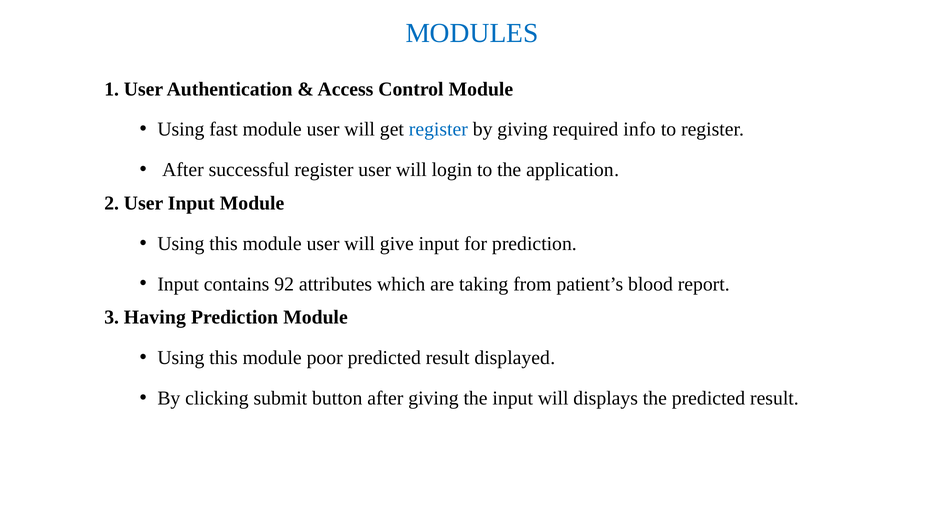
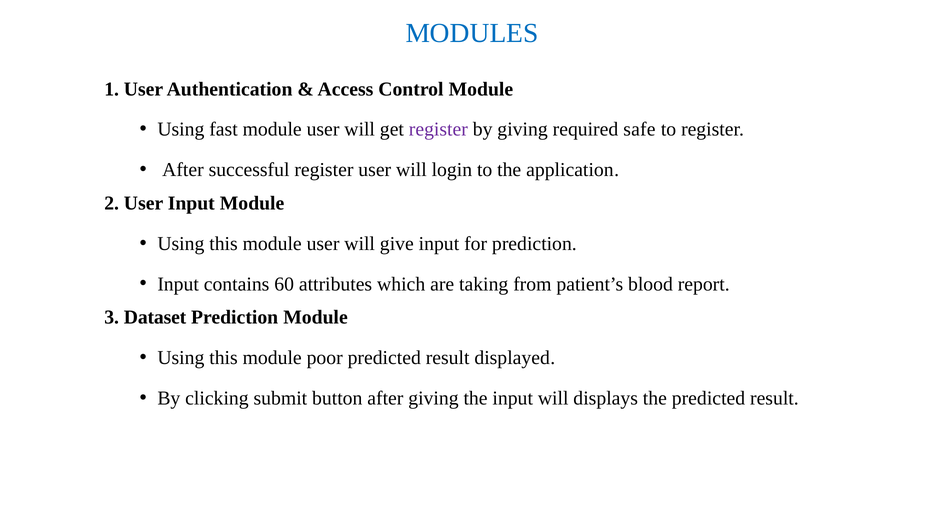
register at (438, 129) colour: blue -> purple
info: info -> safe
92: 92 -> 60
Having: Having -> Dataset
